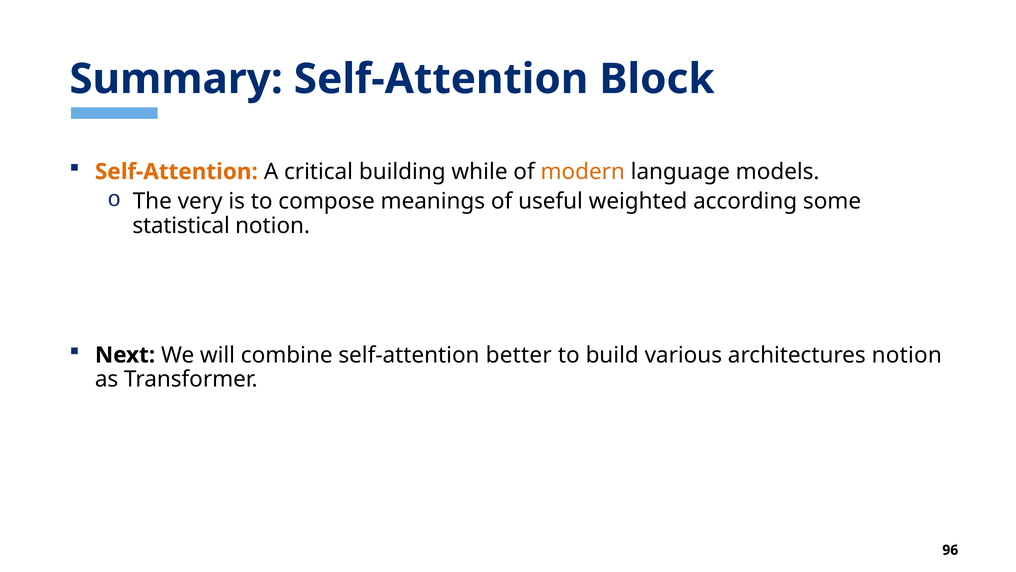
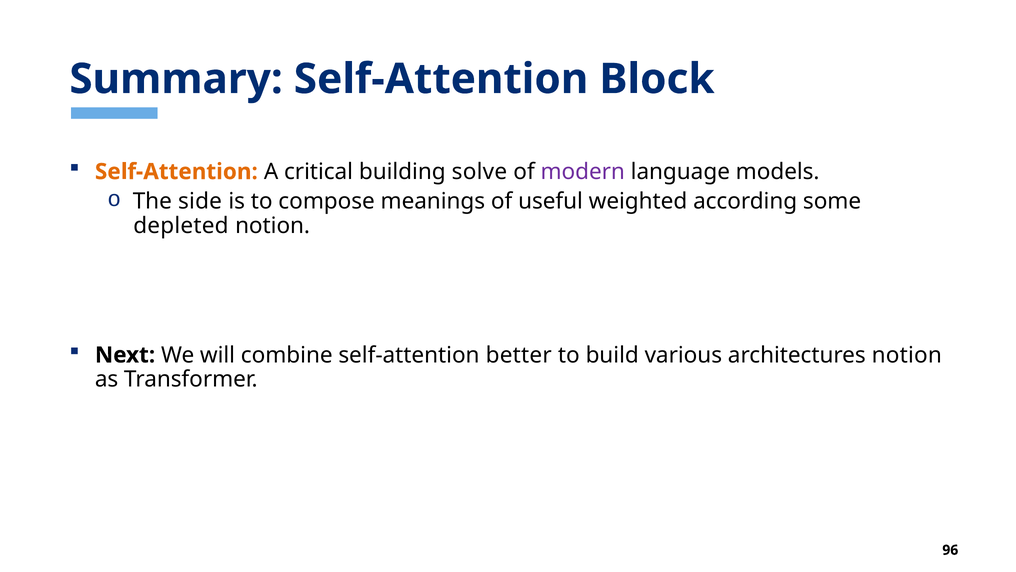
while: while -> solve
modern colour: orange -> purple
very: very -> side
statistical: statistical -> depleted
